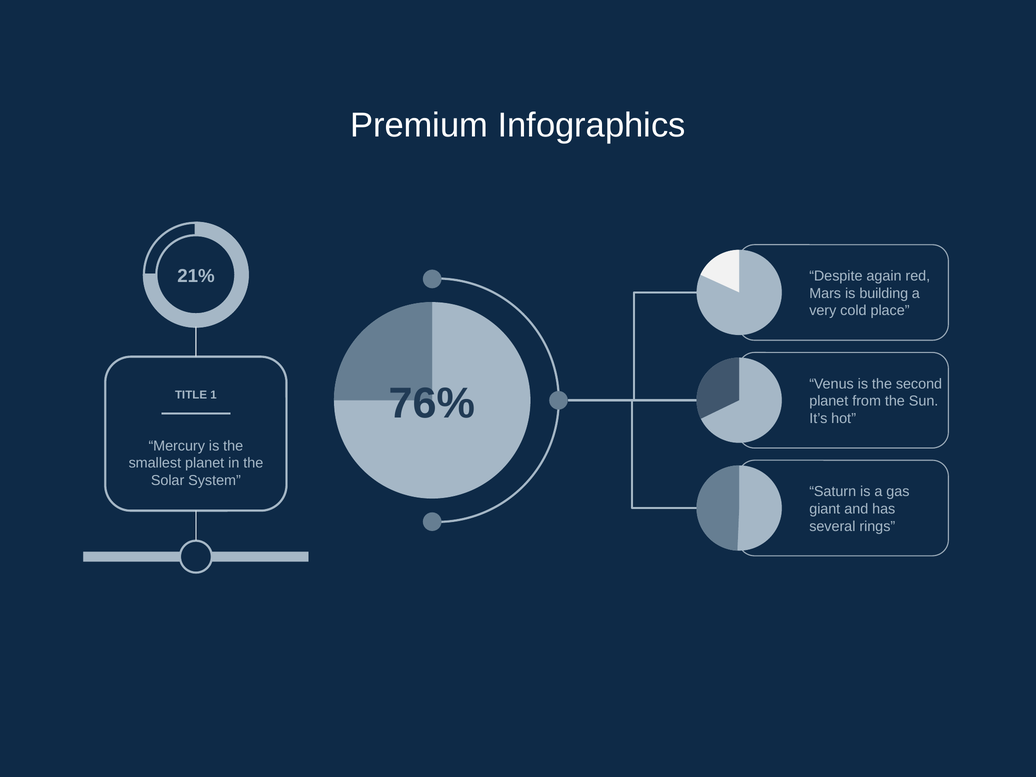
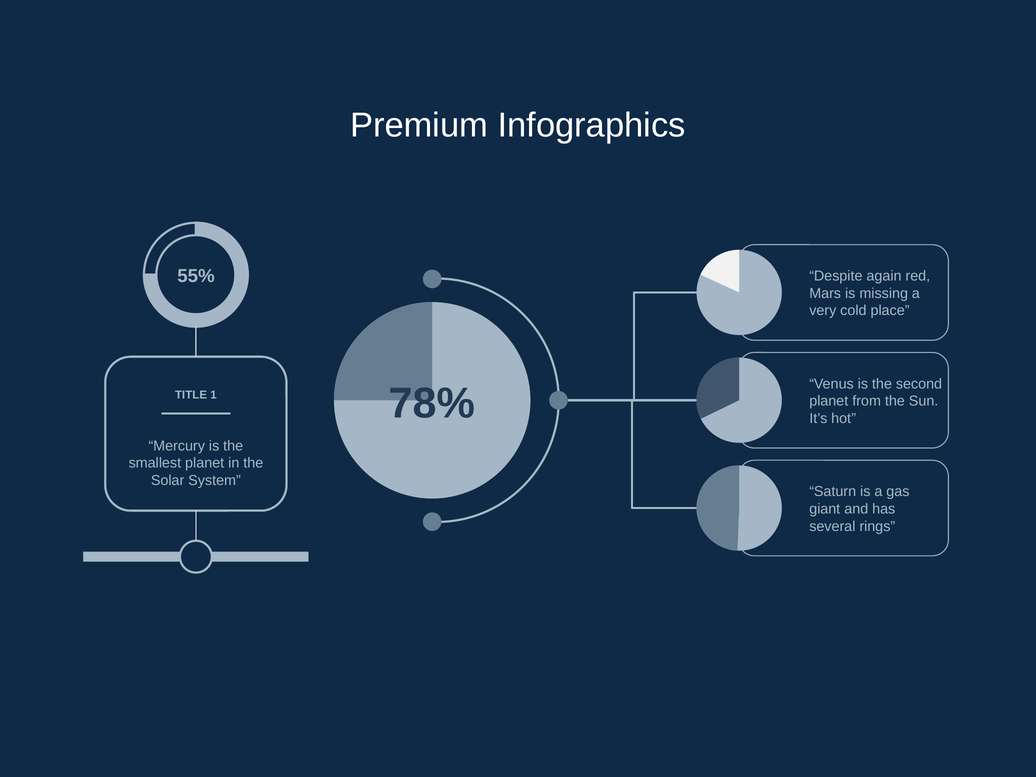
21%: 21% -> 55%
building: building -> missing
76%: 76% -> 78%
